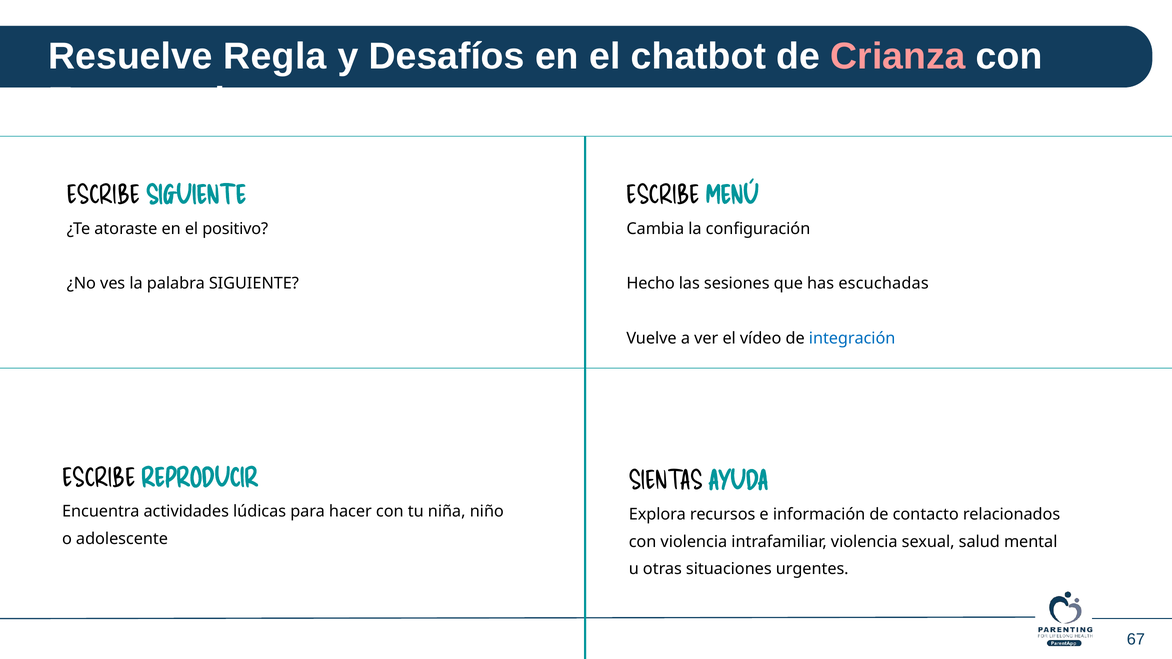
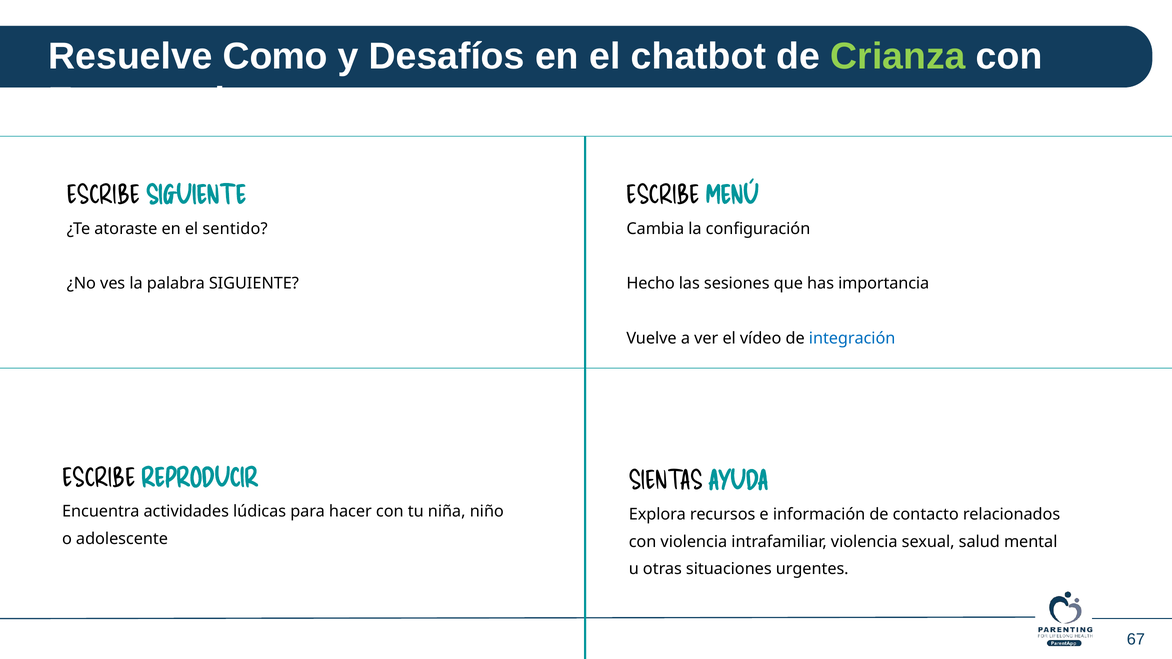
Regla: Regla -> Como
Crianza colour: pink -> light green
positivo: positivo -> sentido
escuchadas: escuchadas -> importancia
